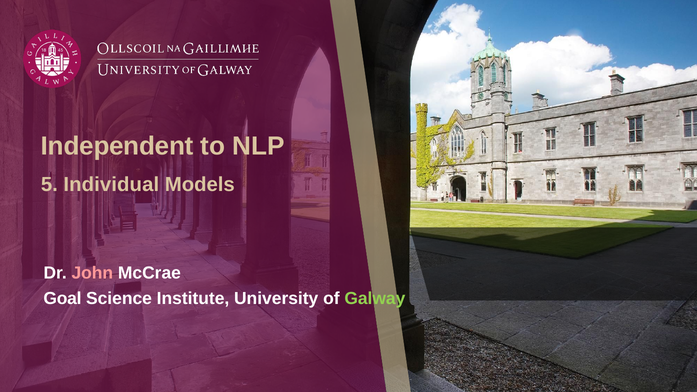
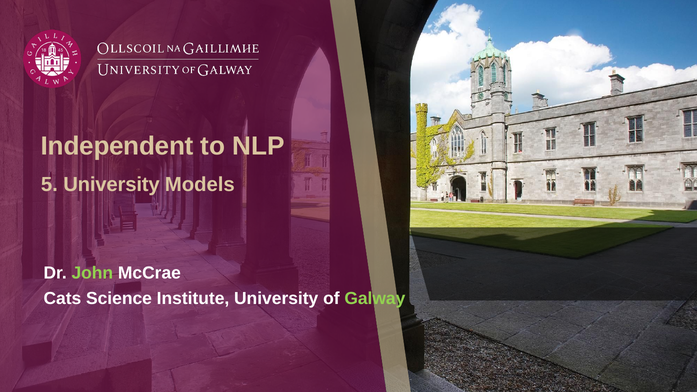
5 Individual: Individual -> University
John colour: pink -> light green
Goal: Goal -> Cats
